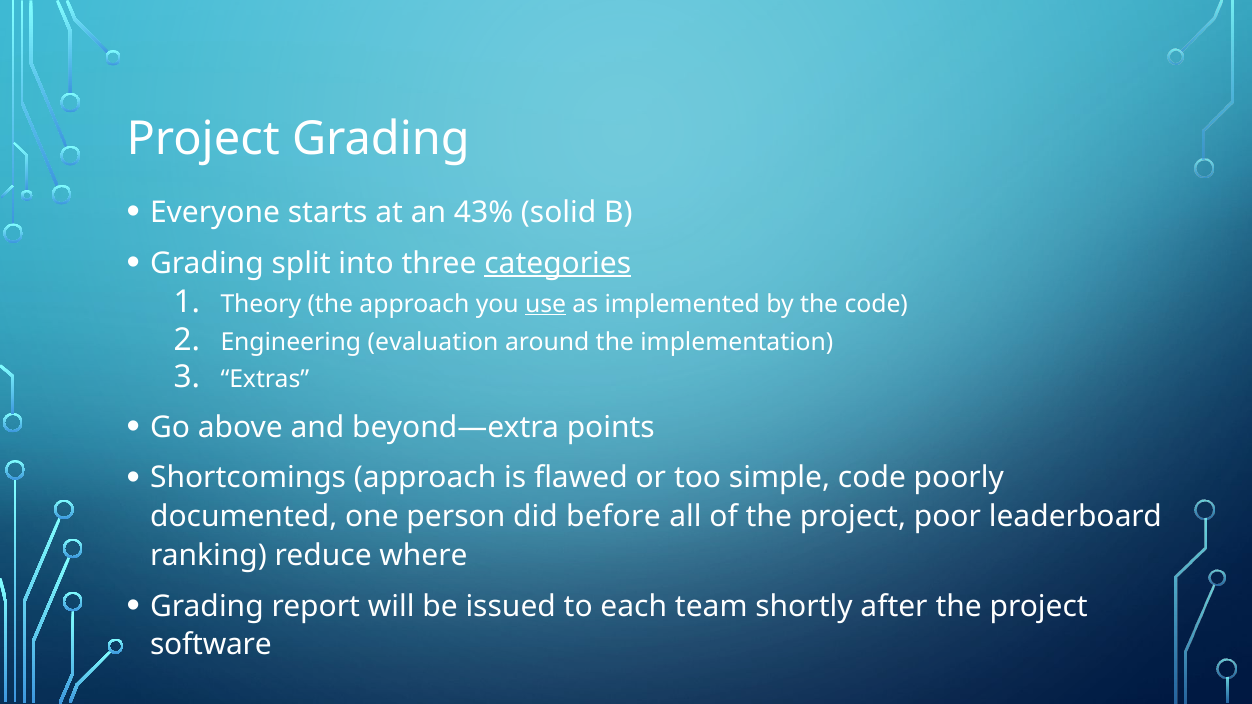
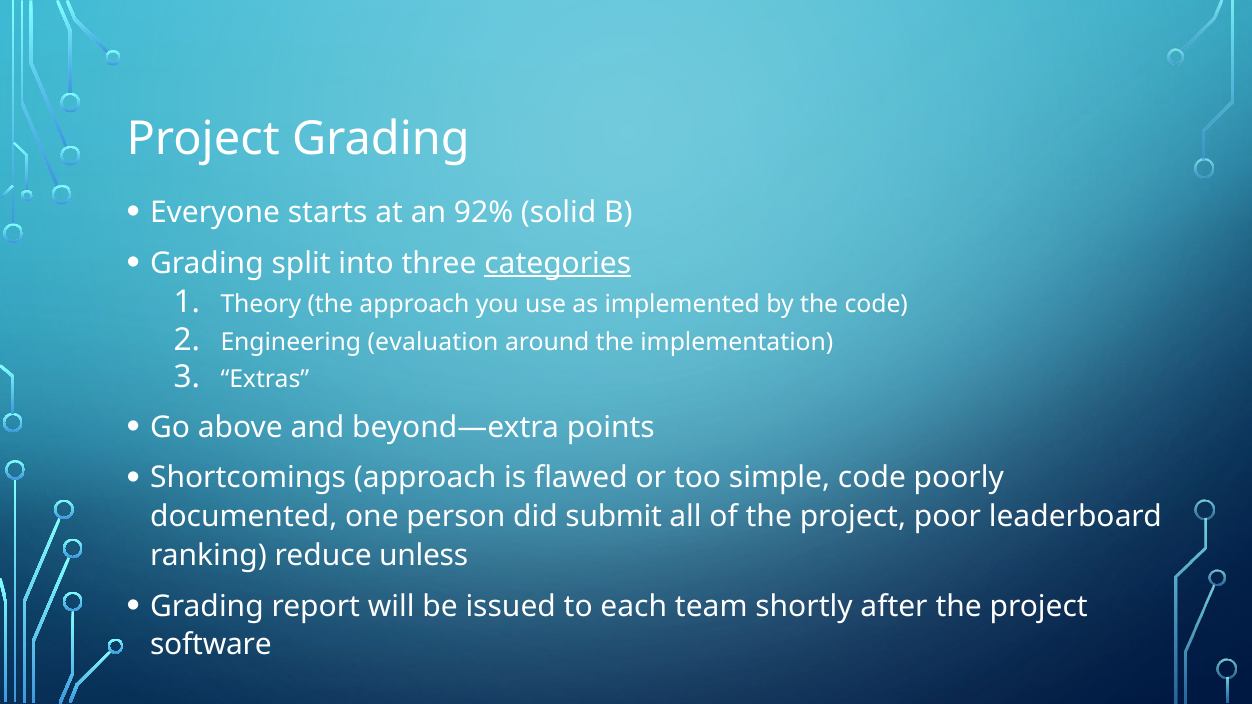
43%: 43% -> 92%
use underline: present -> none
before: before -> submit
where: where -> unless
